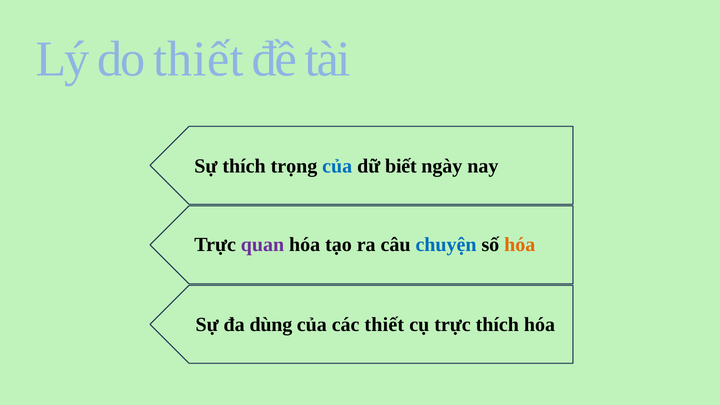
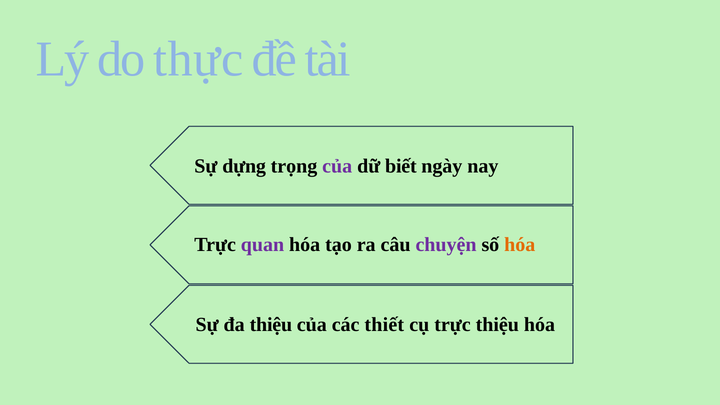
do thiết: thiết -> thực
Sự thích: thích -> dựng
của at (337, 166) colour: blue -> purple
chuyện colour: blue -> purple
đa dùng: dùng -> thiệu
trực thích: thích -> thiệu
